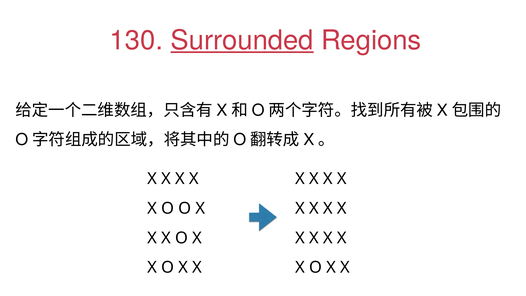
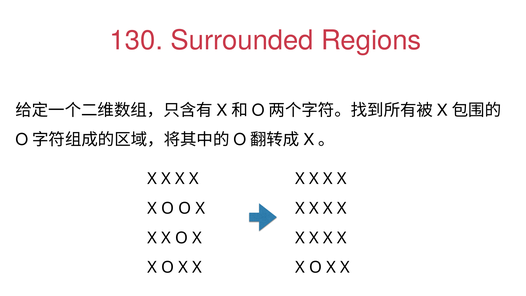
Surrounded underline: present -> none
